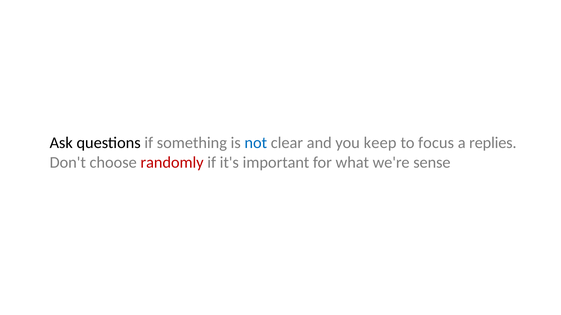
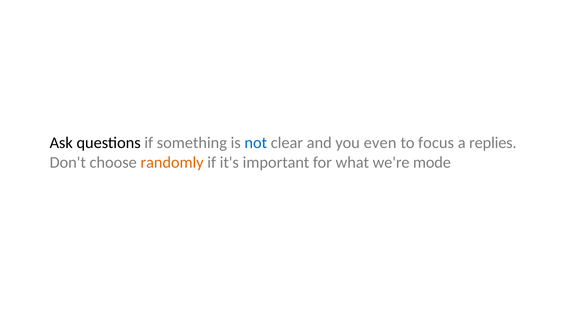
keep: keep -> even
randomly colour: red -> orange
sense: sense -> mode
